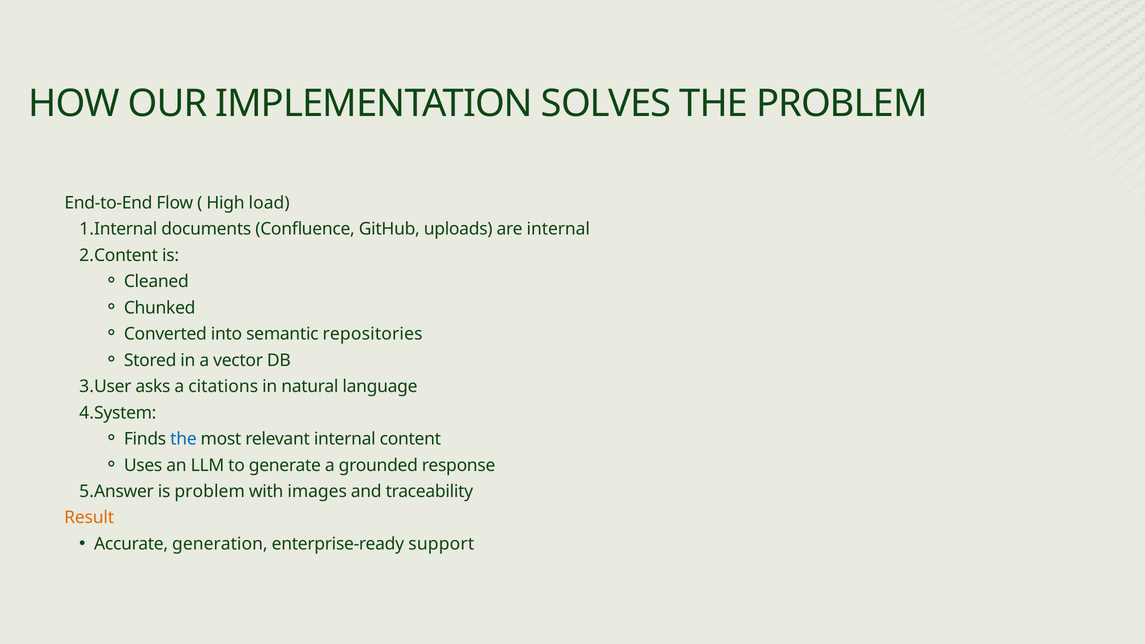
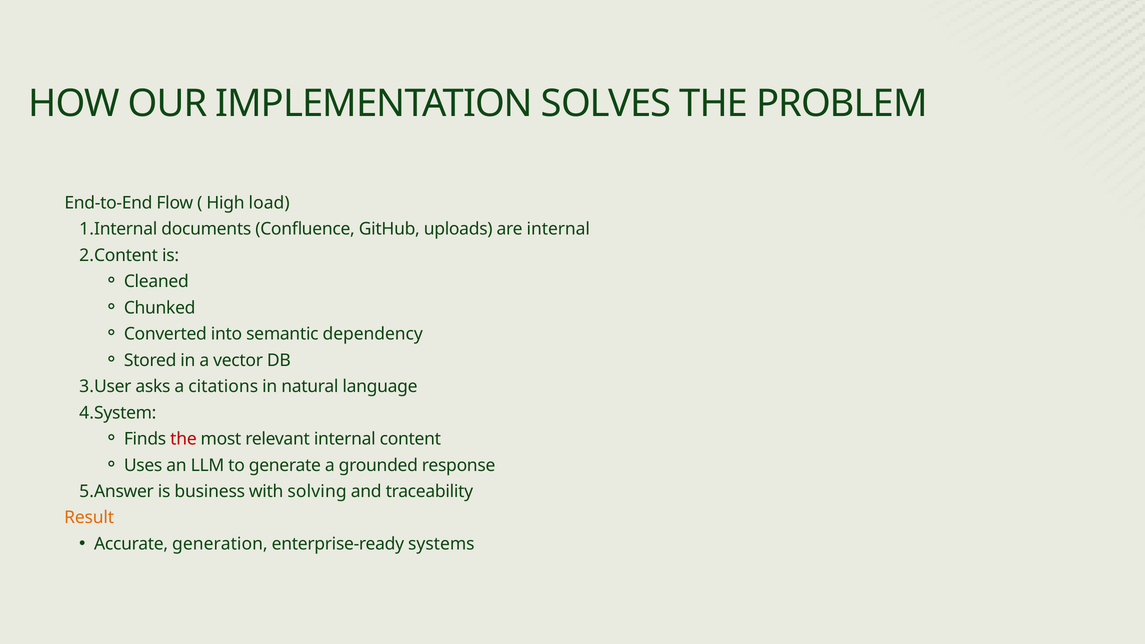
repositories: repositories -> dependency
the at (184, 439) colour: blue -> red
is problem: problem -> business
images: images -> solving
support: support -> systems
